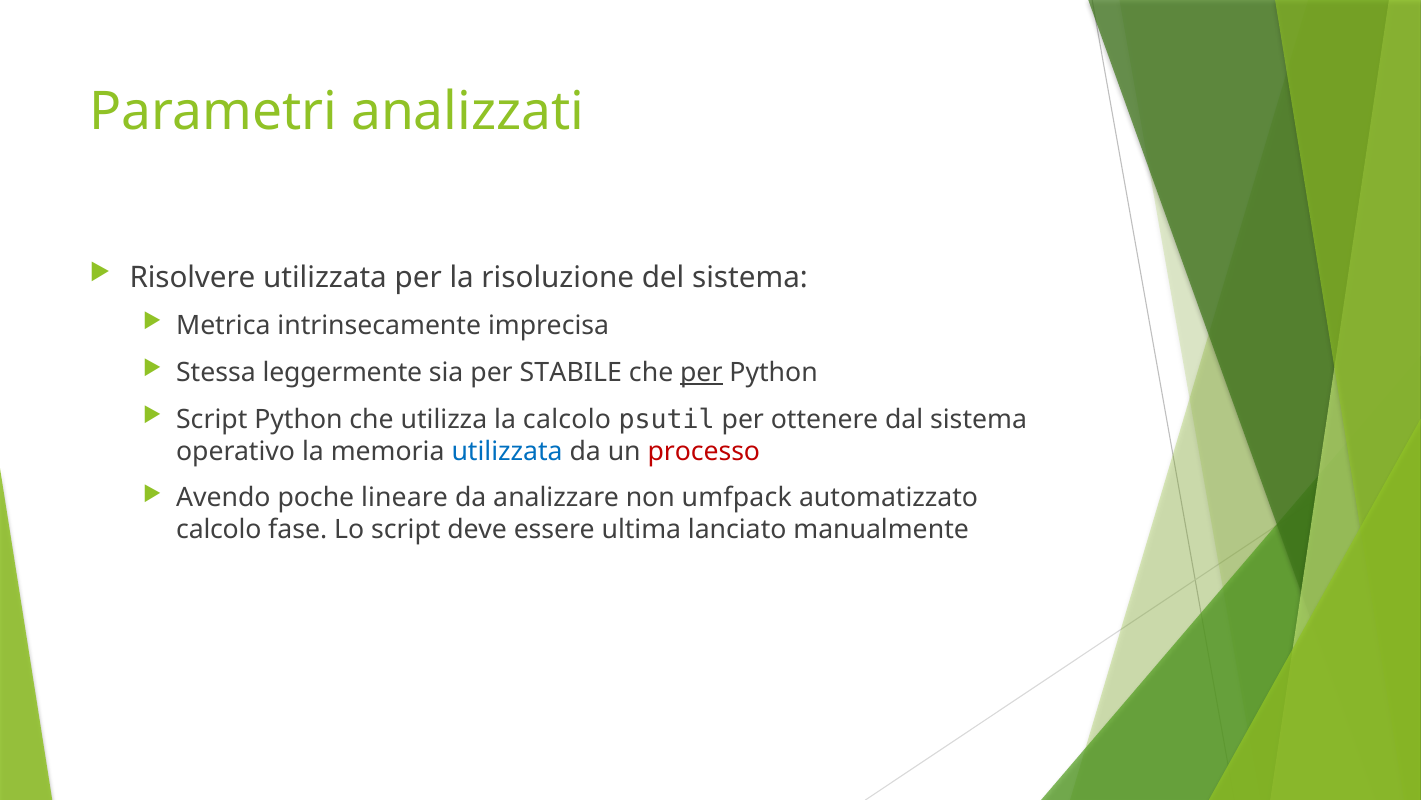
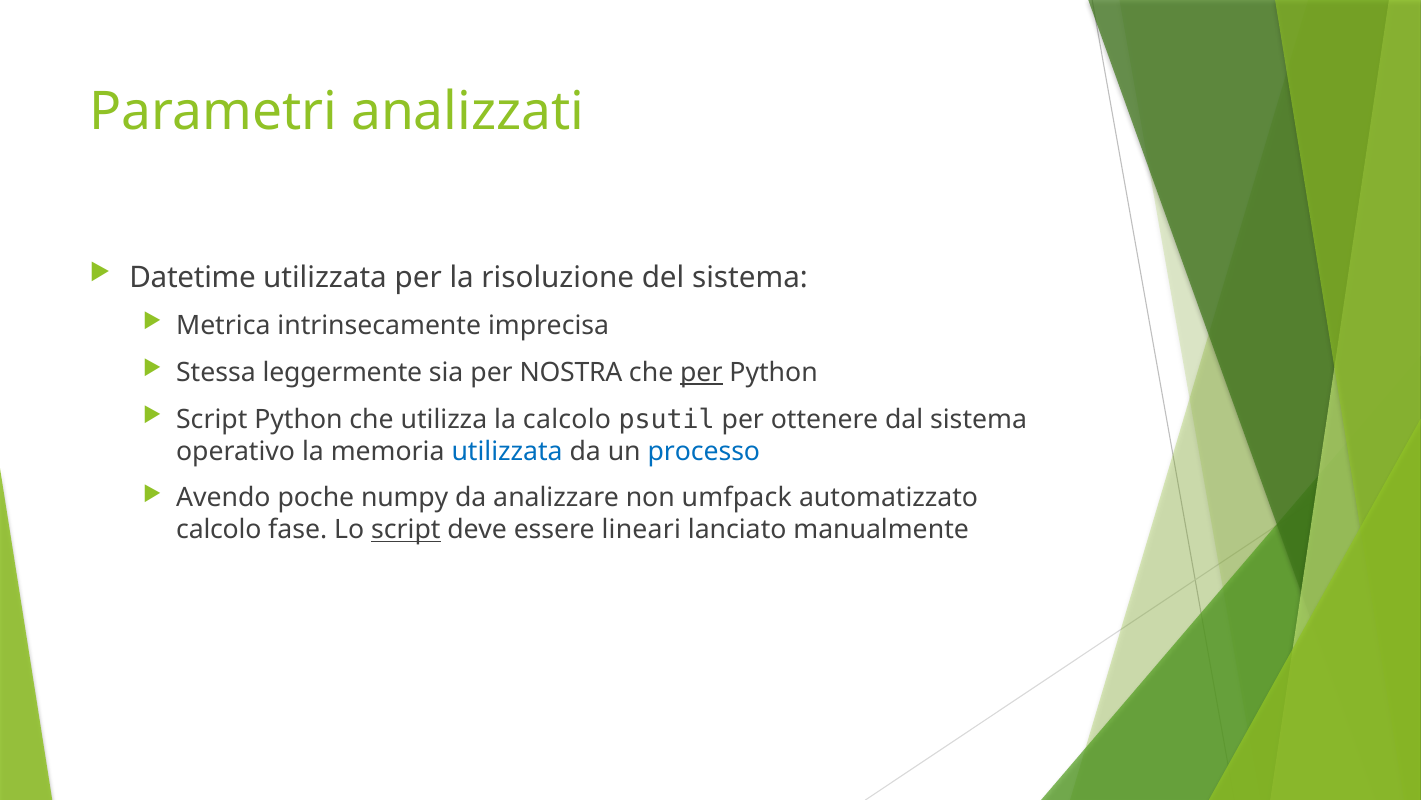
Risolvere: Risolvere -> Datetime
STABILE: STABILE -> NOSTRA
processo colour: red -> blue
lineare: lineare -> numpy
script at (406, 530) underline: none -> present
ultima: ultima -> lineari
